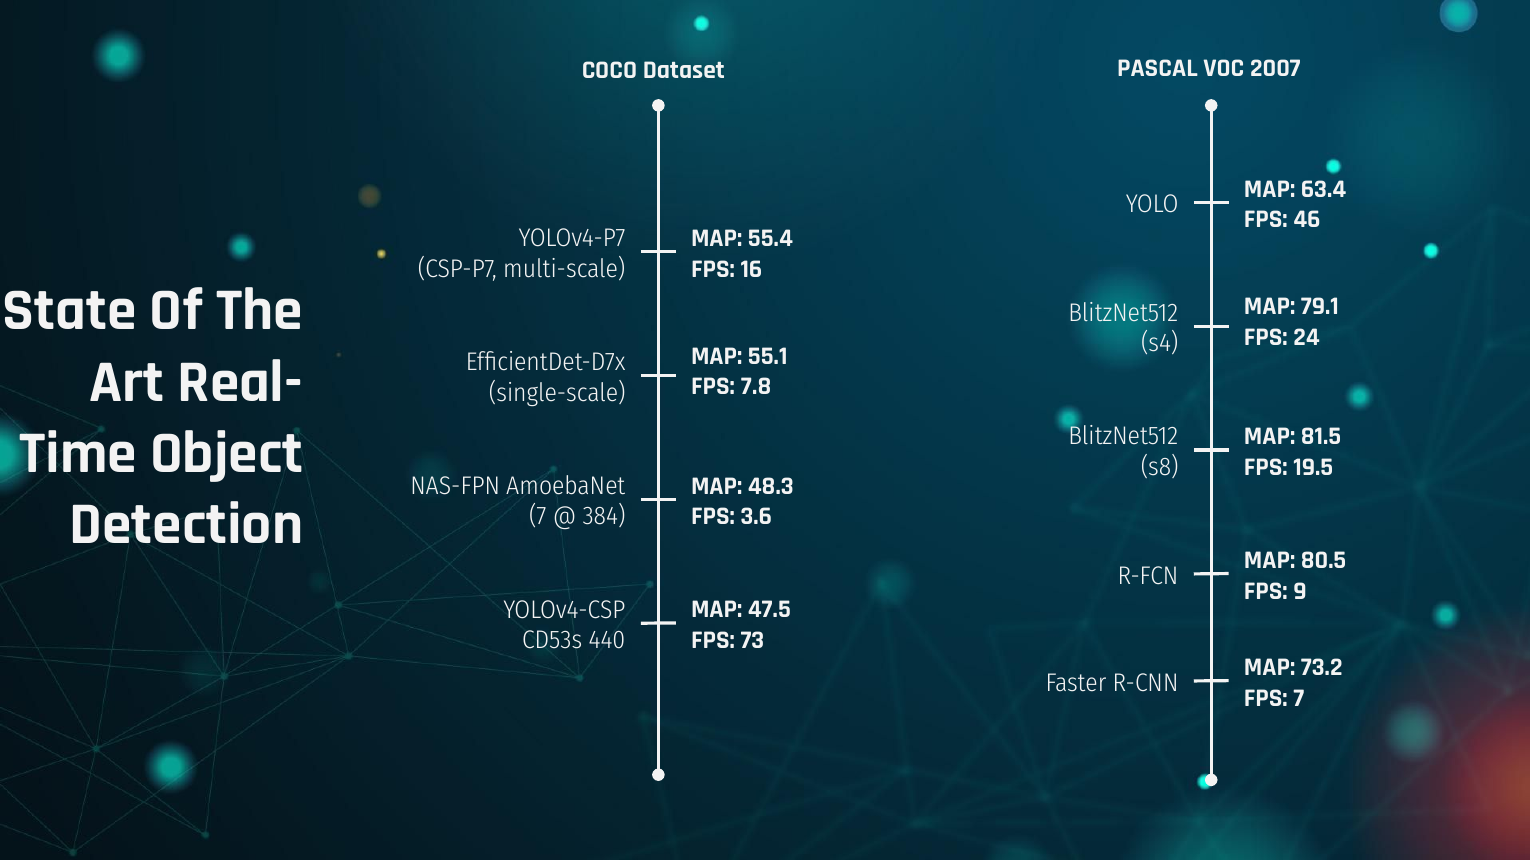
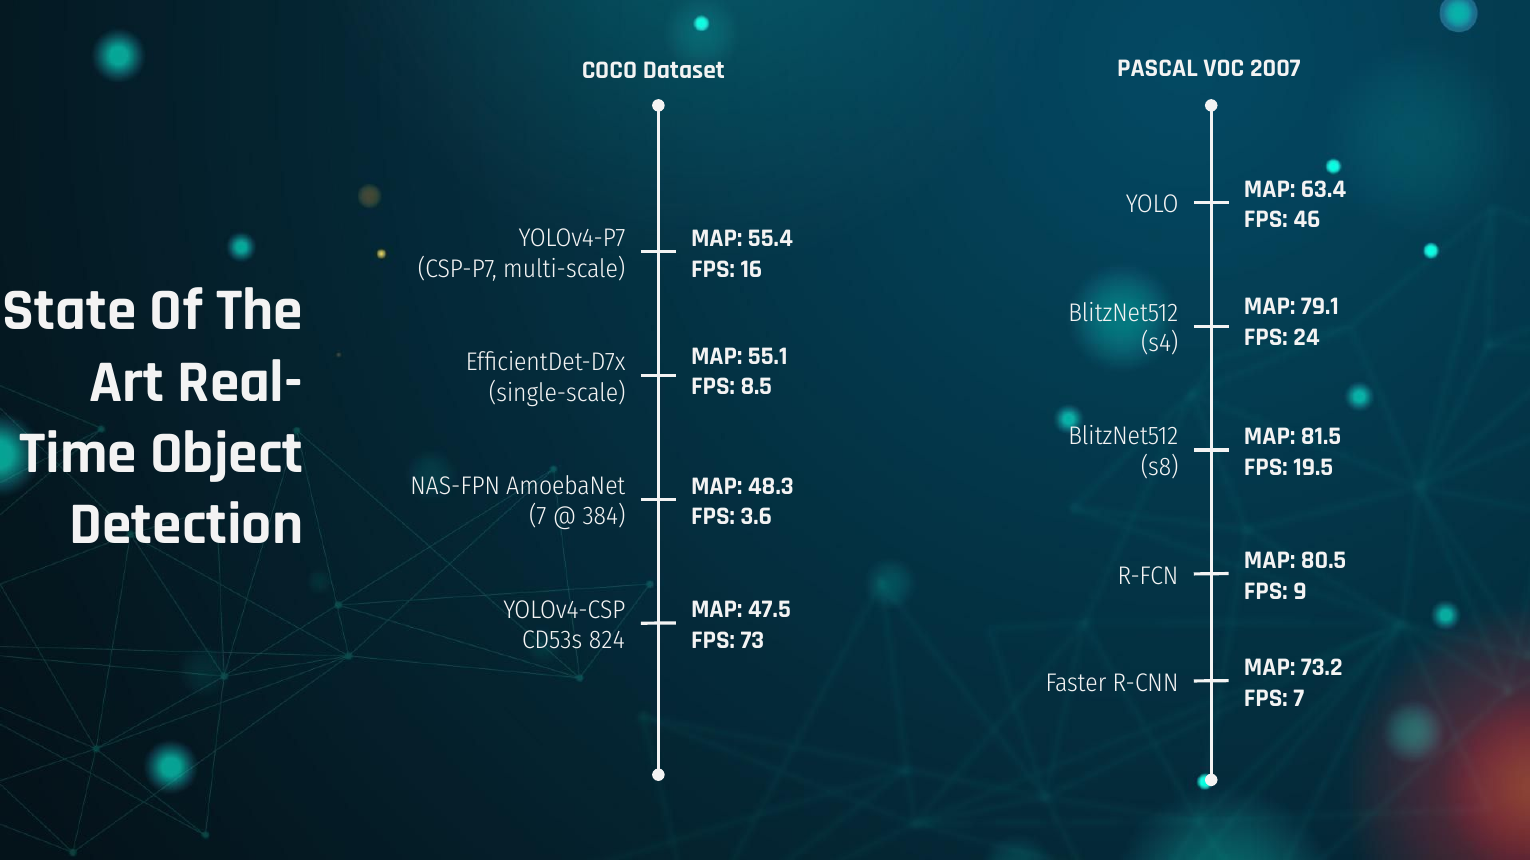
7.8: 7.8 -> 8.5
440: 440 -> 824
